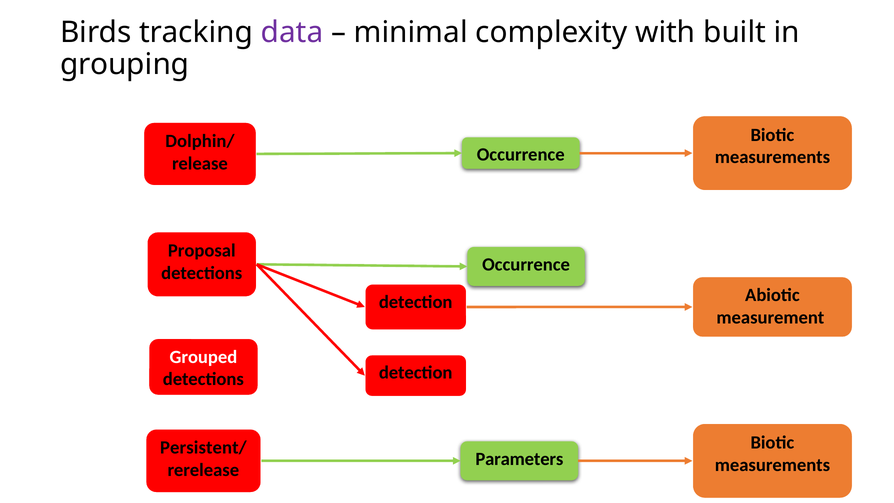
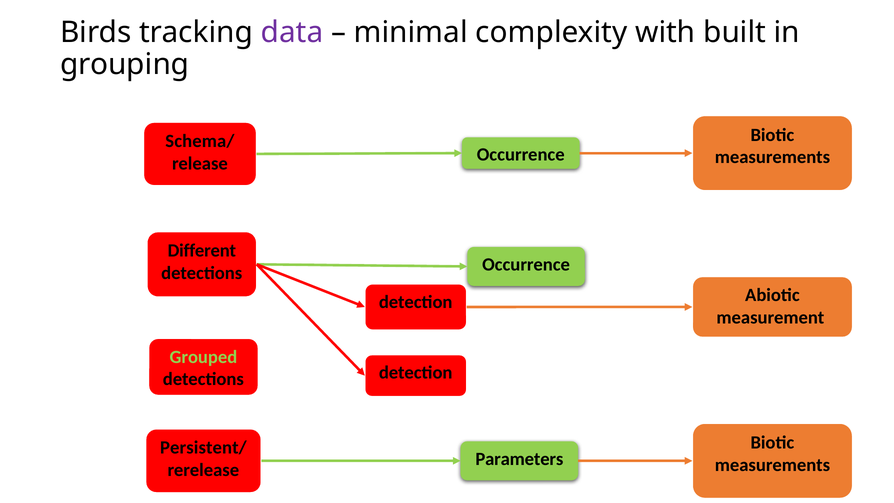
Dolphin/: Dolphin/ -> Schema/
Proposal: Proposal -> Different
Grouped colour: white -> light green
